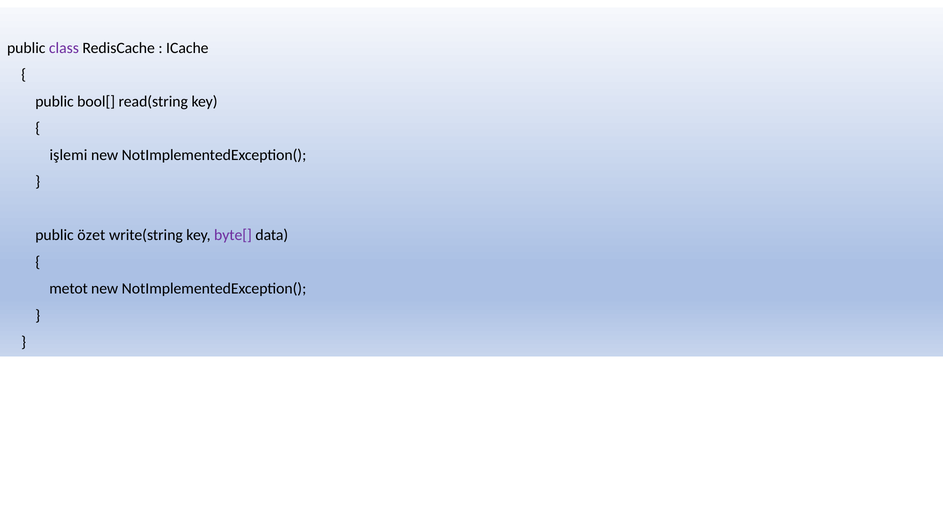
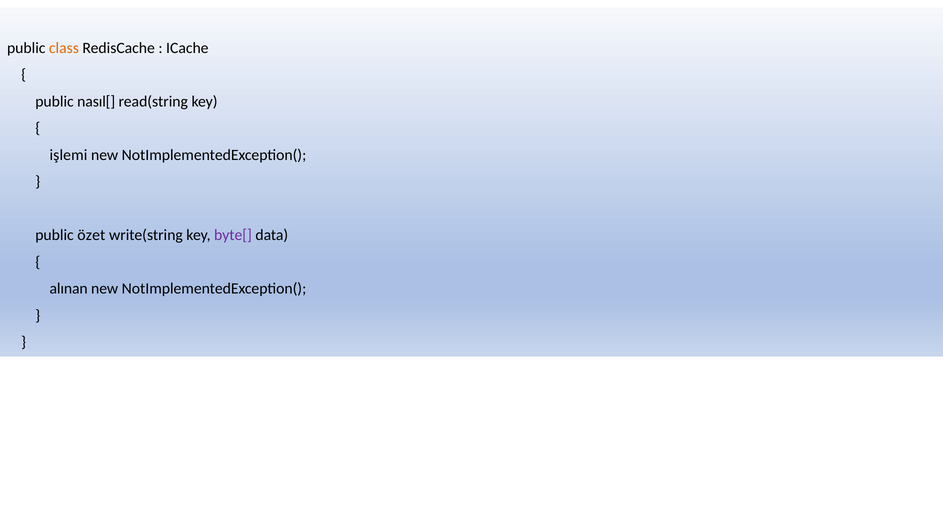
class colour: purple -> orange
bool[: bool[ -> nasıl[
metot: metot -> alınan
